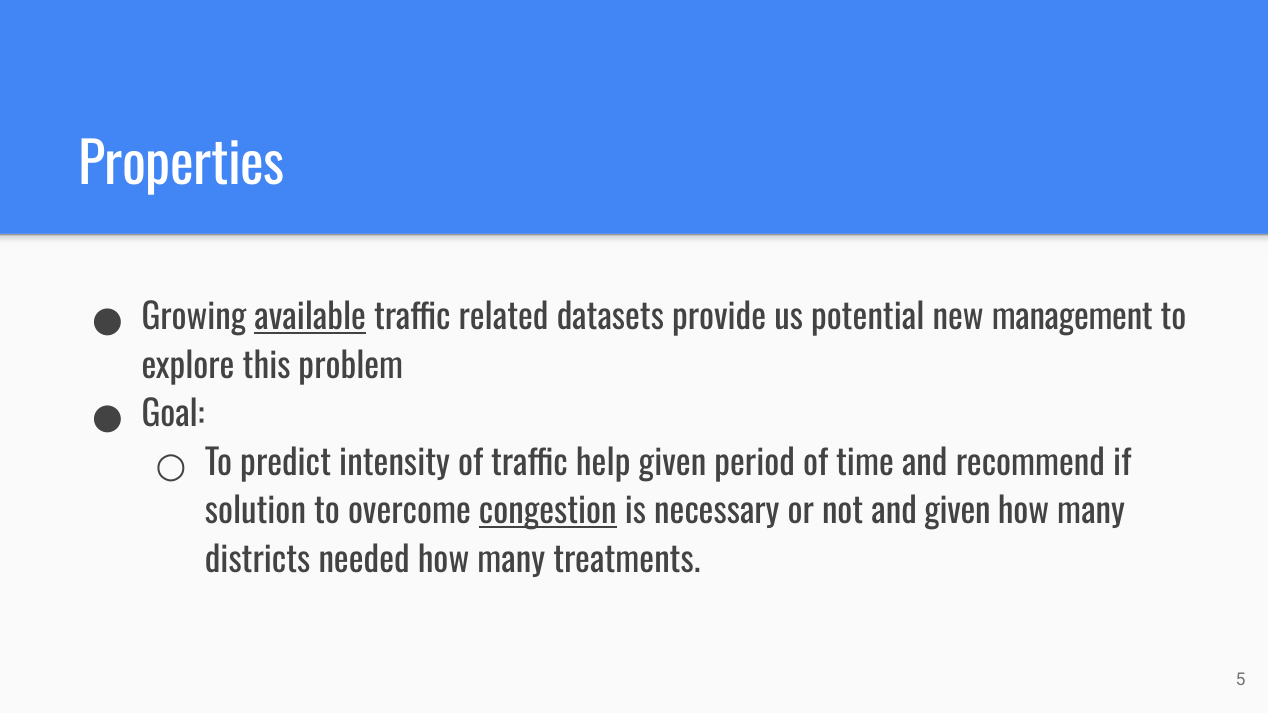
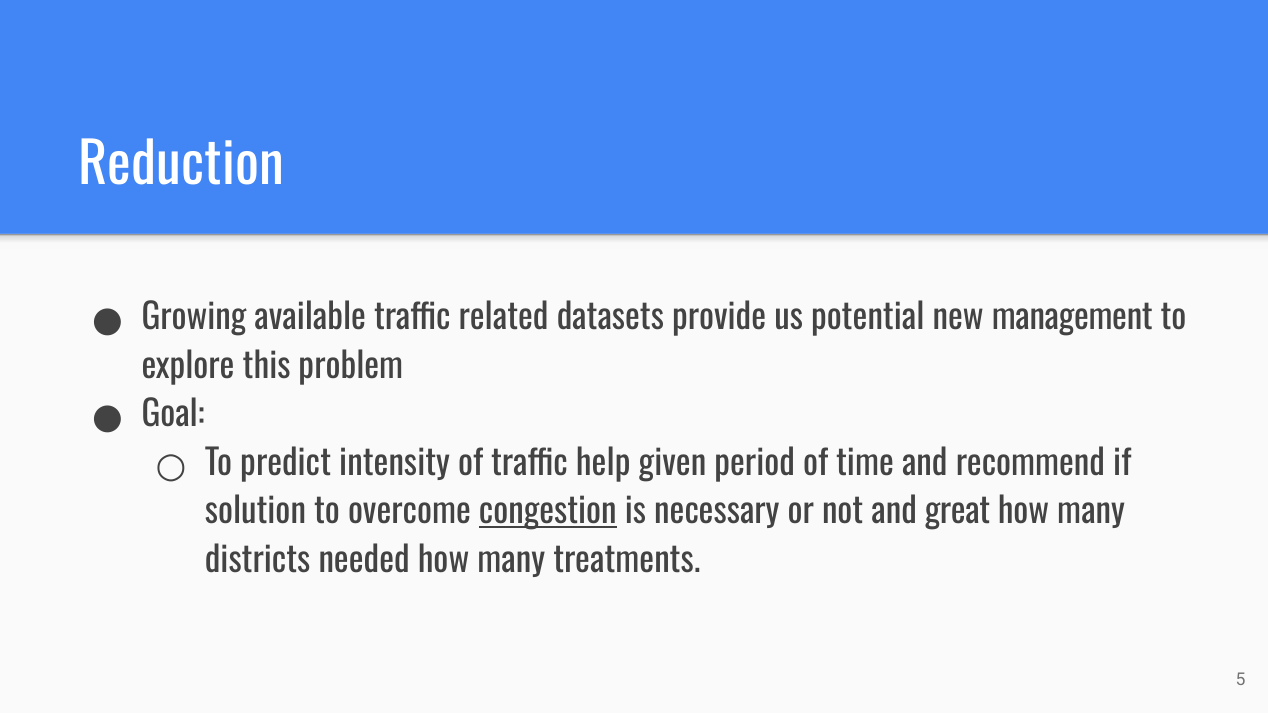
Properties: Properties -> Reduction
available underline: present -> none
and given: given -> great
